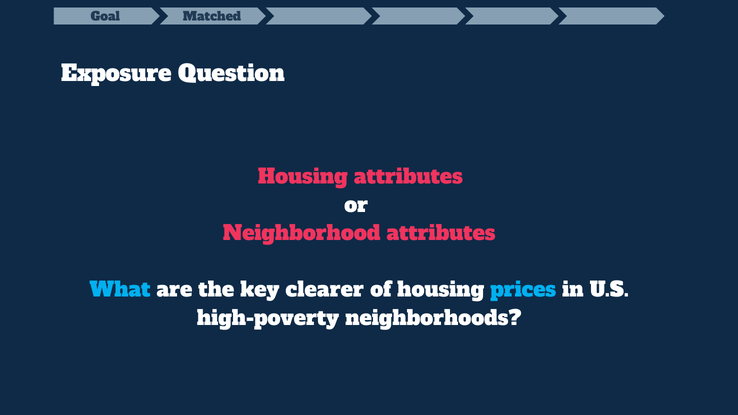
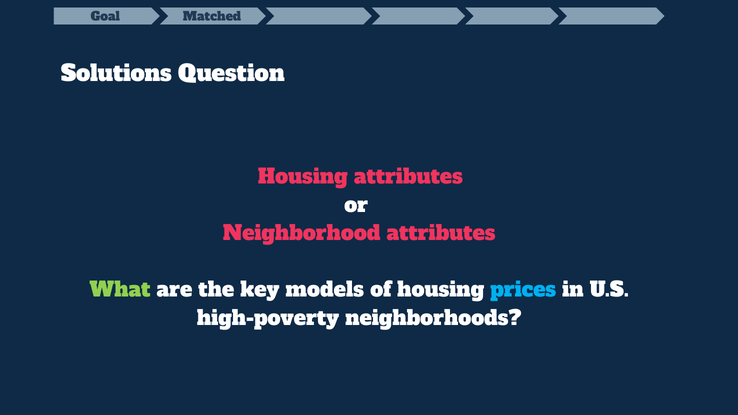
Exposure: Exposure -> Solutions
What colour: light blue -> light green
clearer: clearer -> models
